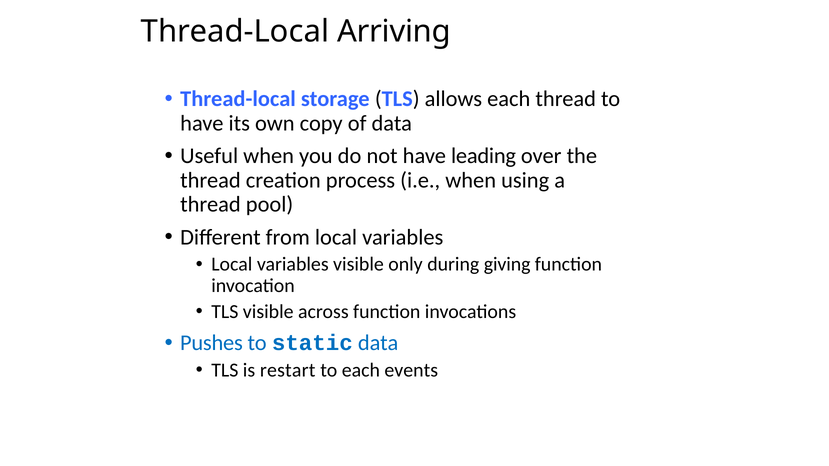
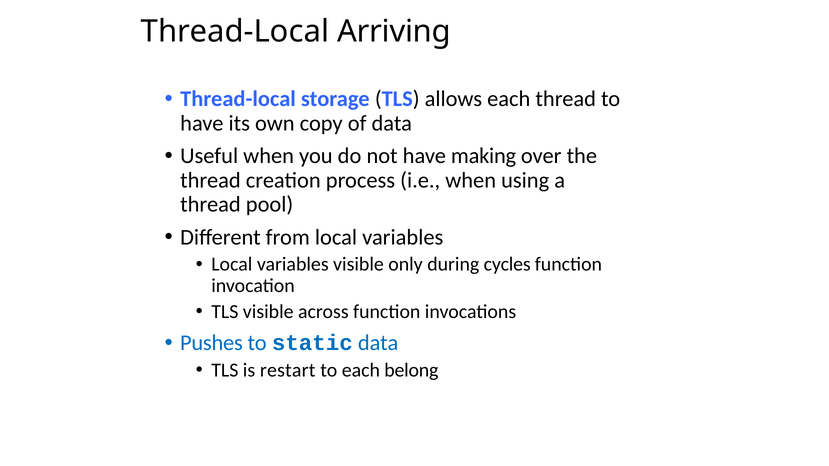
leading: leading -> making
giving: giving -> cycles
events: events -> belong
